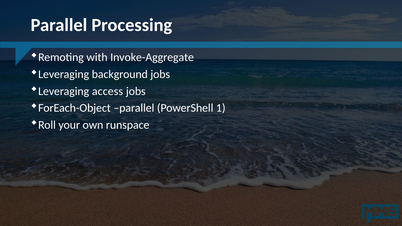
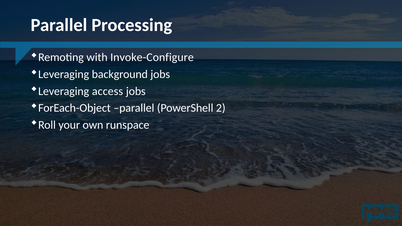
Invoke-Aggregate: Invoke-Aggregate -> Invoke-Configure
1: 1 -> 2
